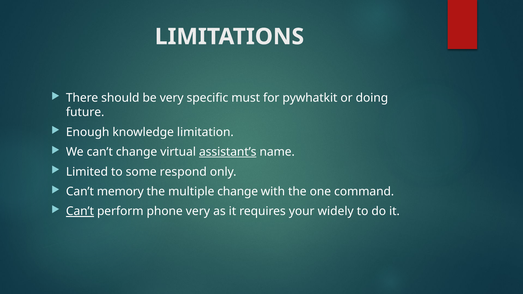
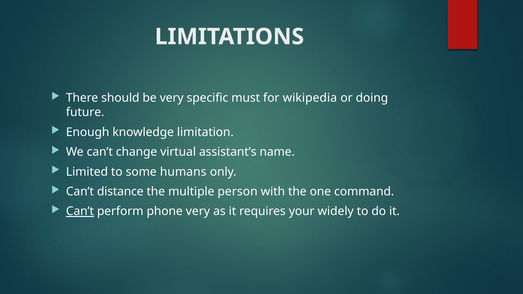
pywhatkit: pywhatkit -> wikipedia
assistant’s underline: present -> none
respond: respond -> humans
memory: memory -> distance
multiple change: change -> person
